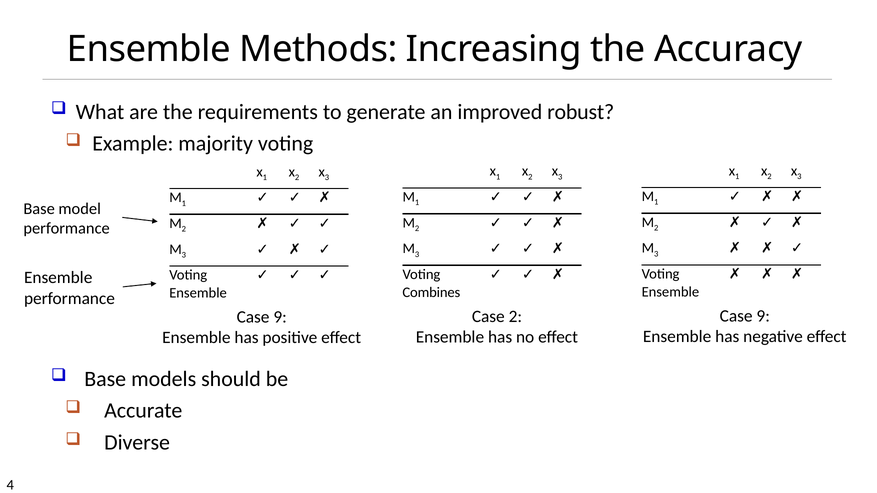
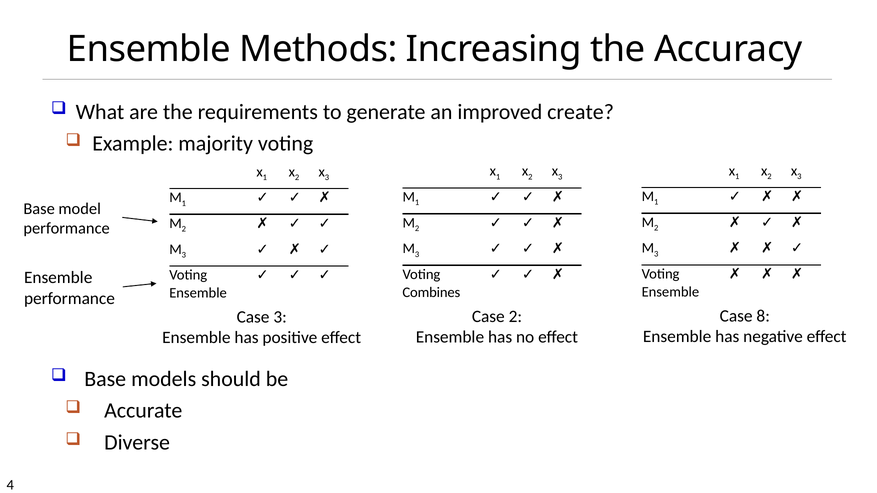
robust: robust -> create
9 at (763, 316): 9 -> 8
9 at (280, 317): 9 -> 3
